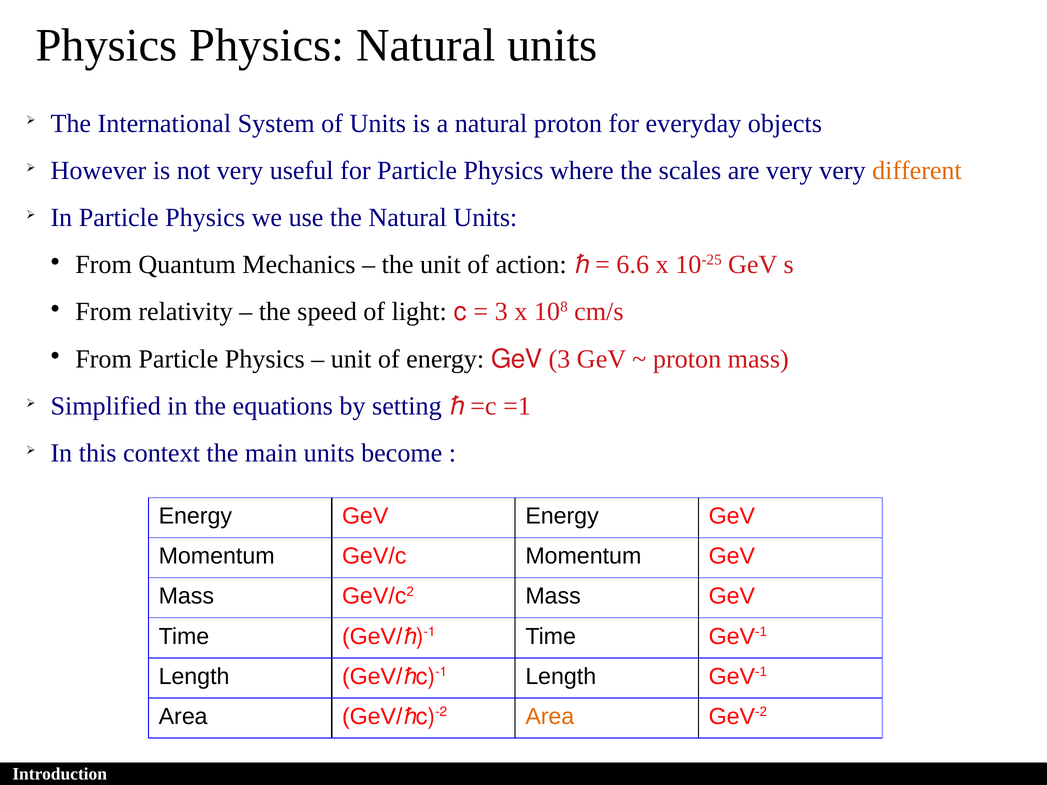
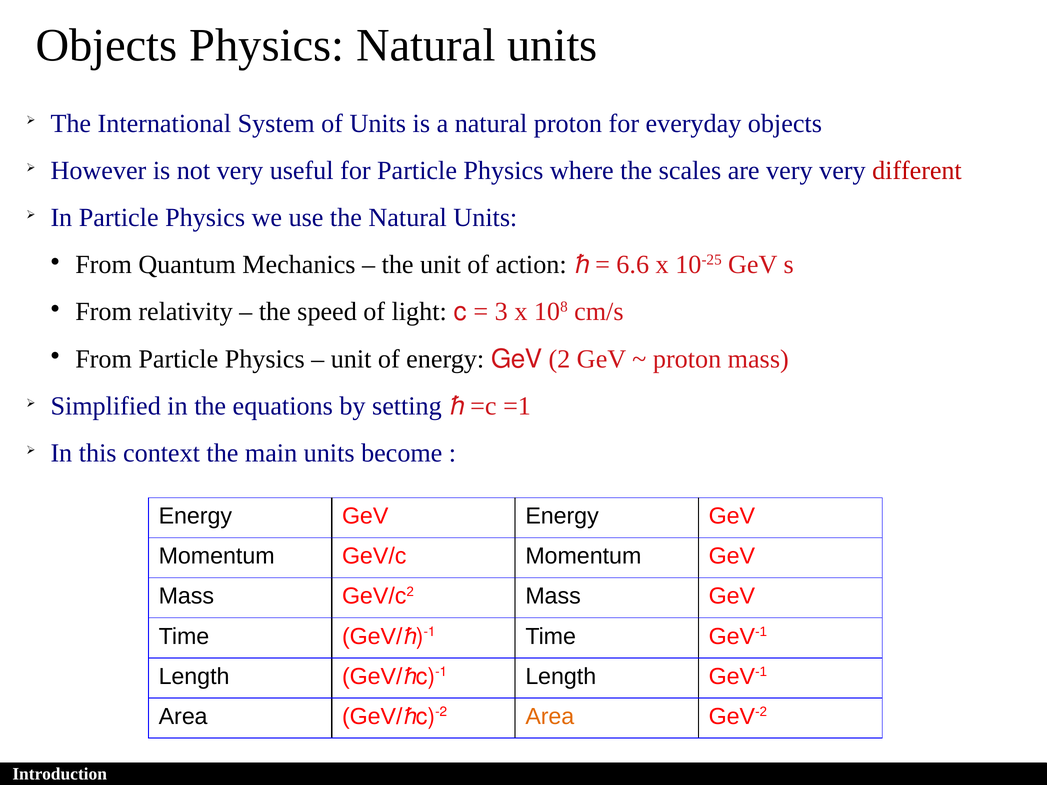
Physics at (107, 45): Physics -> Objects
different colour: orange -> red
GeV 3: 3 -> 2
